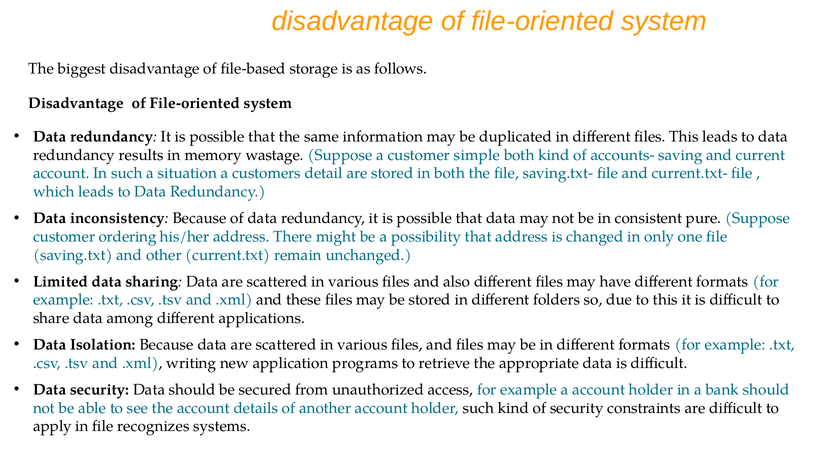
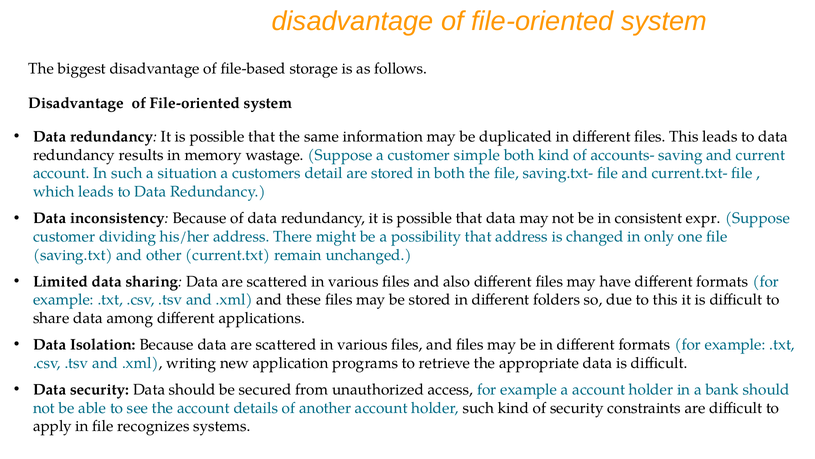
pure: pure -> expr
ordering: ordering -> dividing
